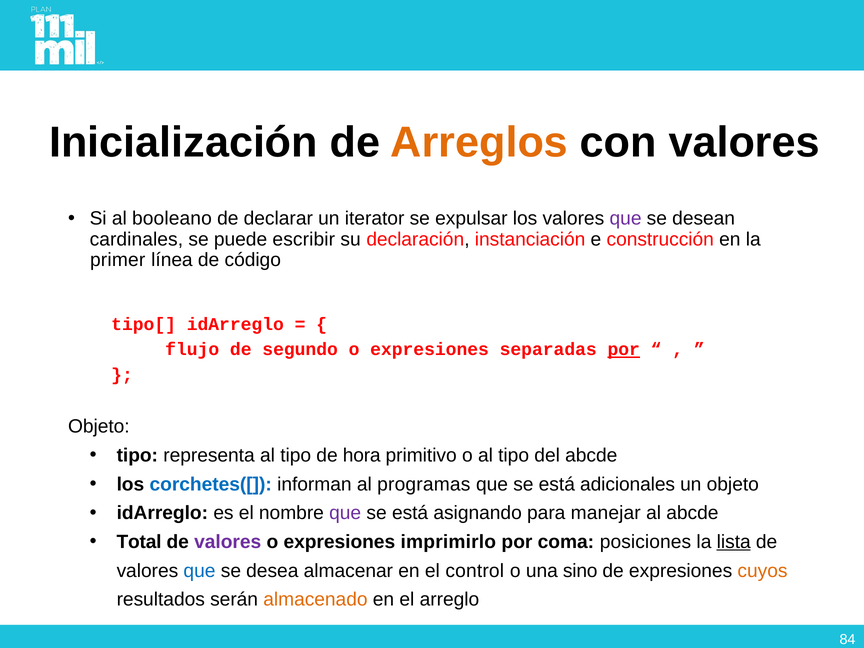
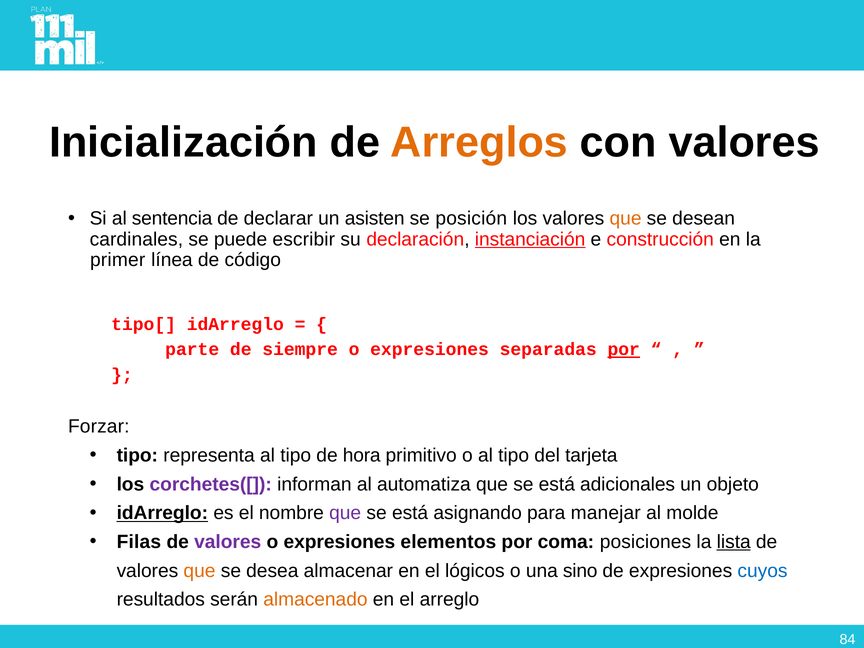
booleano: booleano -> sentencia
iterator: iterator -> asisten
expulsar: expulsar -> posición
que at (626, 219) colour: purple -> orange
instanciación underline: none -> present
flujo: flujo -> parte
segundo: segundo -> siempre
Objeto at (99, 426): Objeto -> Forzar
del abcde: abcde -> tarjeta
corchetes([ colour: blue -> purple
programas: programas -> automatiza
idArreglo at (162, 513) underline: none -> present
al abcde: abcde -> molde
Total: Total -> Filas
imprimirlo: imprimirlo -> elementos
que at (199, 571) colour: blue -> orange
control: control -> lógicos
cuyos colour: orange -> blue
